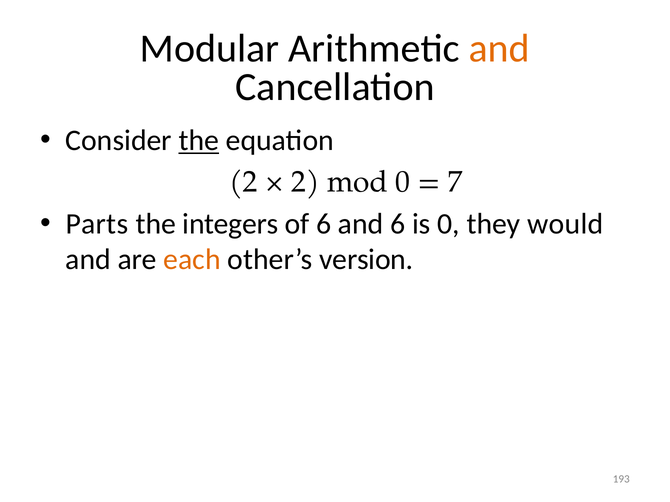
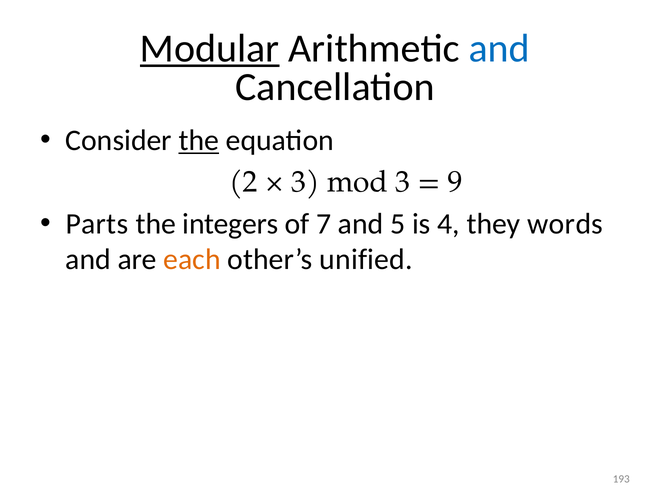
Modular underline: none -> present
and at (499, 49) colour: orange -> blue
2 at (306, 182): 2 -> 3
mod 0: 0 -> 3
7: 7 -> 9
of 6: 6 -> 7
and 6: 6 -> 5
is 0: 0 -> 4
would: would -> words
version: version -> unified
